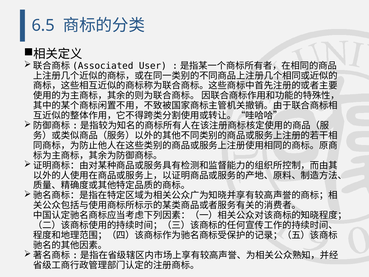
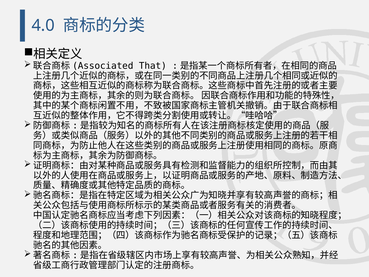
6.5: 6.5 -> 4.0
User: User -> That
